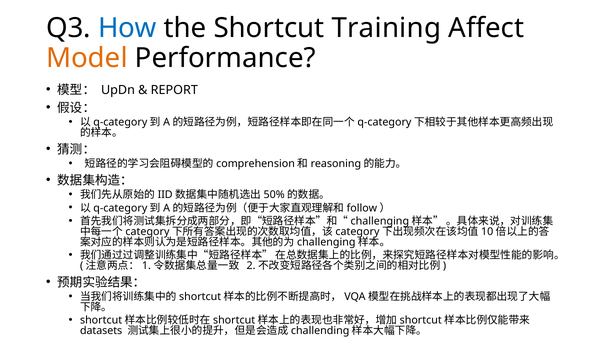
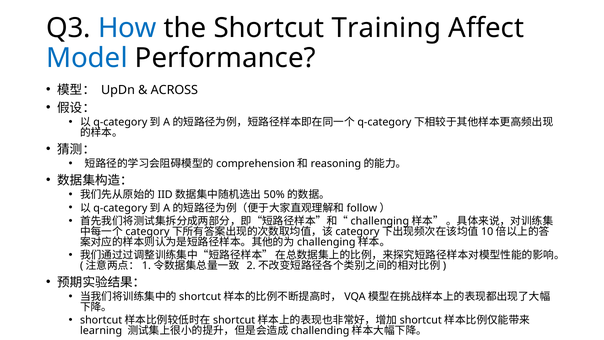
Model colour: orange -> blue
REPORT: REPORT -> ACROSS
datasets: datasets -> learning
